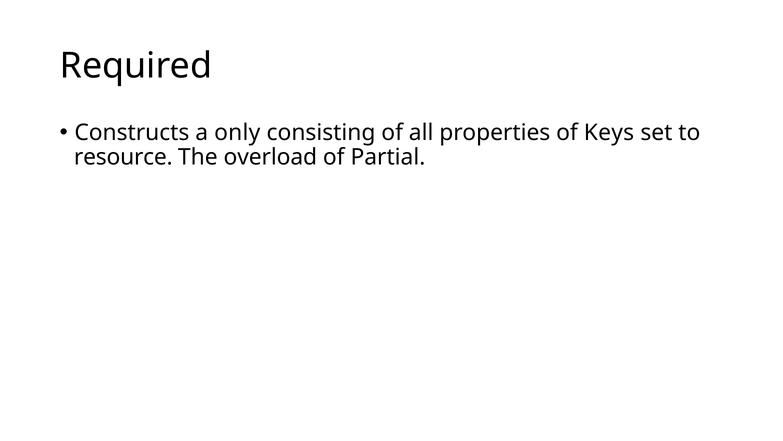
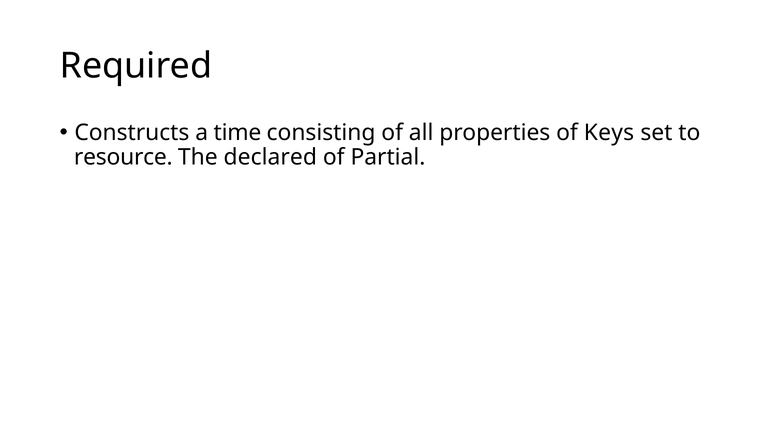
only: only -> time
overload: overload -> declared
